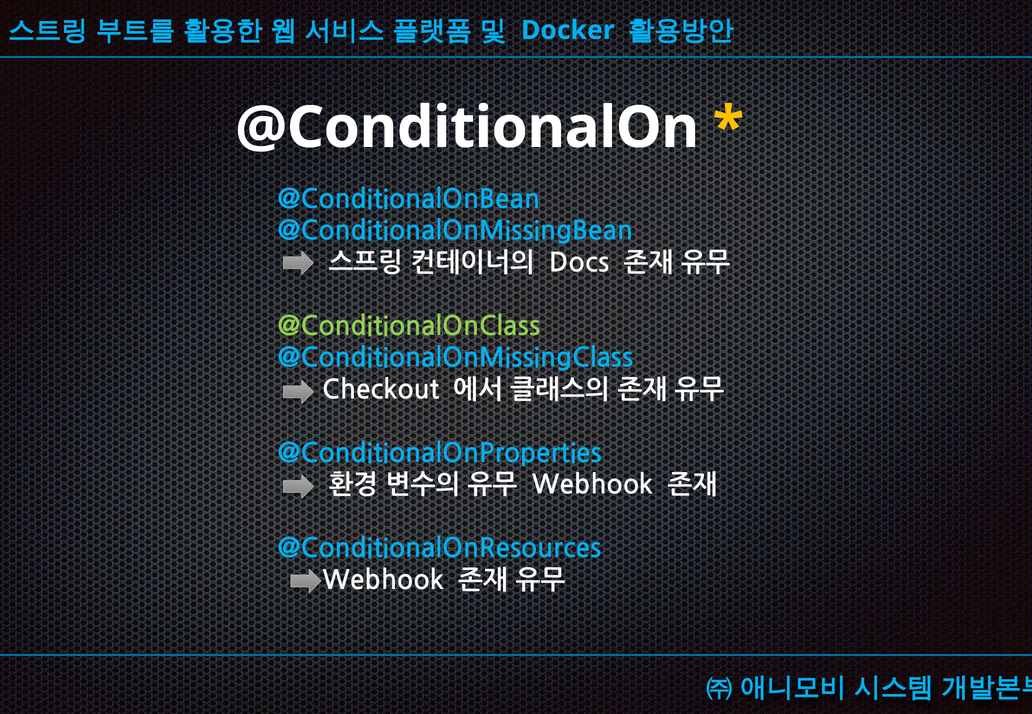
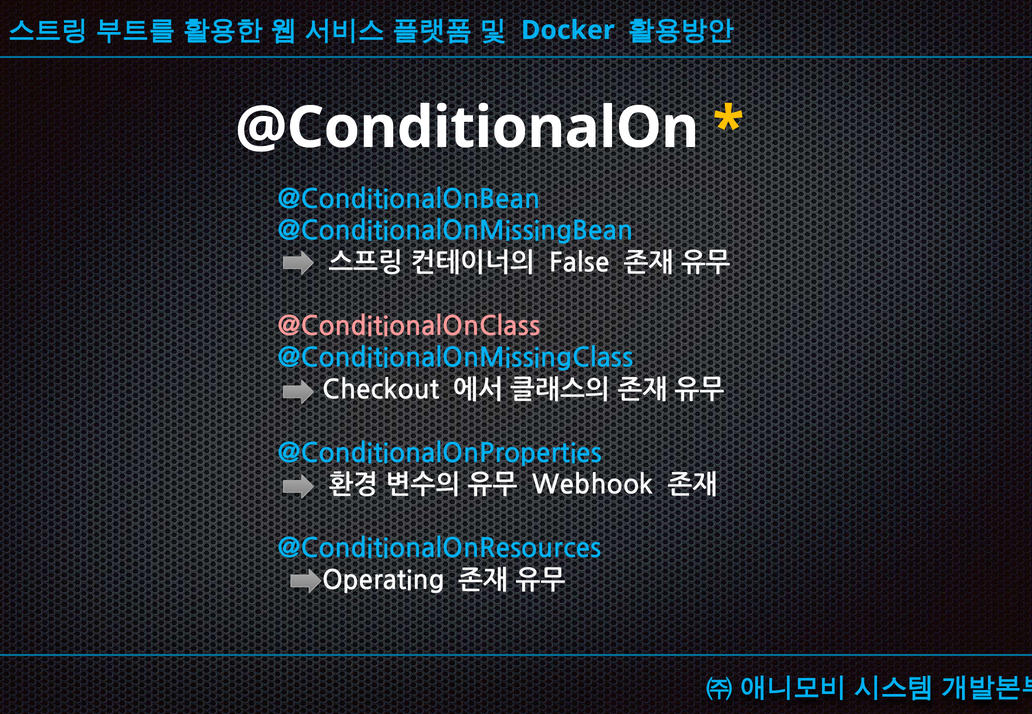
Docs: Docs -> False
@ConditionalOnClass colour: light green -> pink
Webhook at (383, 581): Webhook -> Operating
